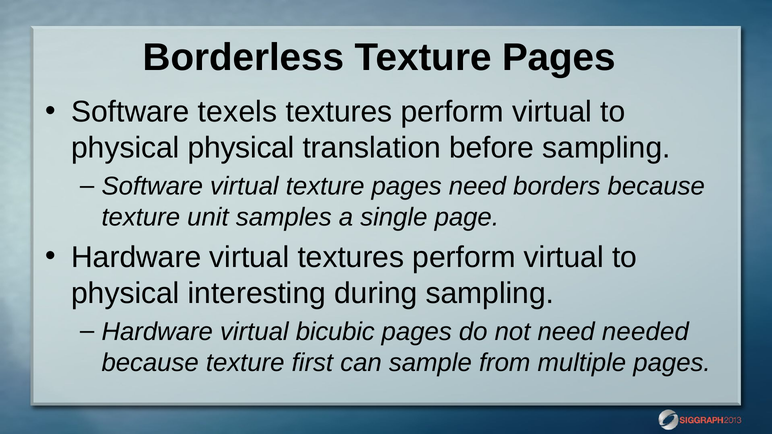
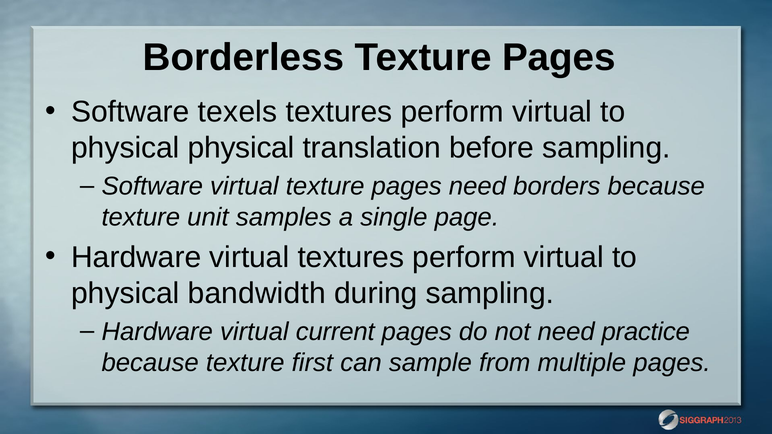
interesting: interesting -> bandwidth
bicubic: bicubic -> current
needed: needed -> practice
